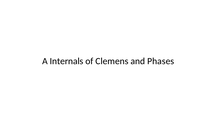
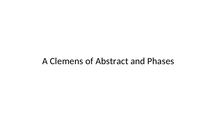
Internals: Internals -> Clemens
Clemens: Clemens -> Abstract
